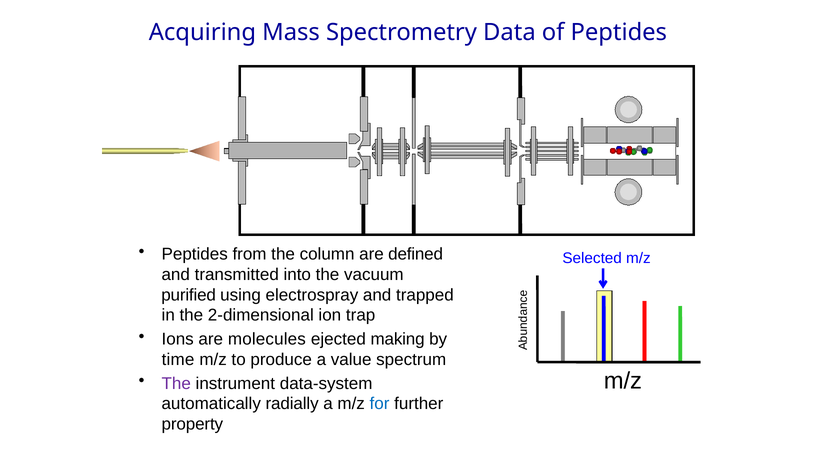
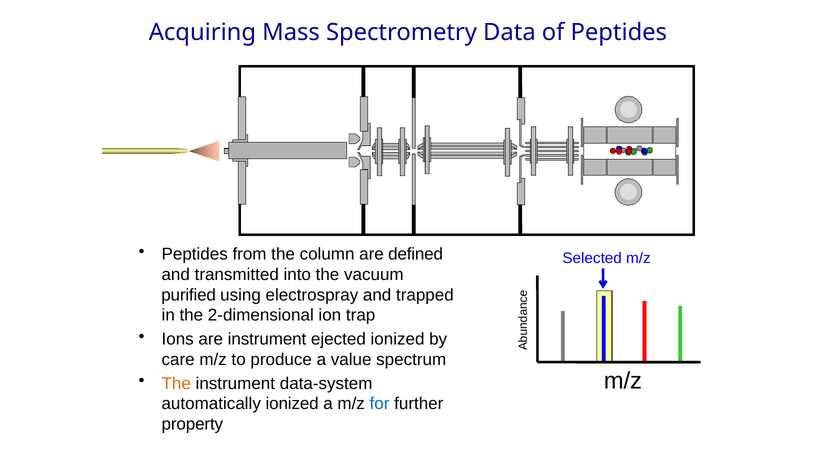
are molecules: molecules -> instrument
ejected making: making -> ionized
time: time -> care
The at (176, 383) colour: purple -> orange
automatically radially: radially -> ionized
